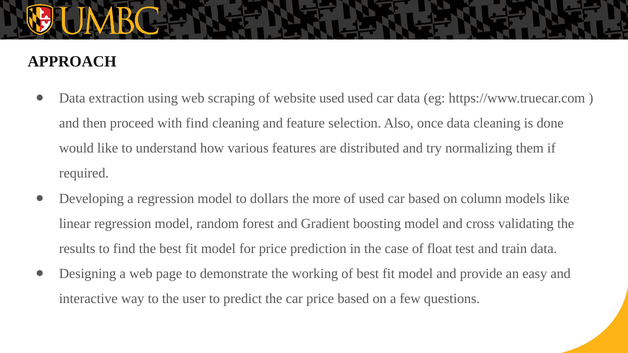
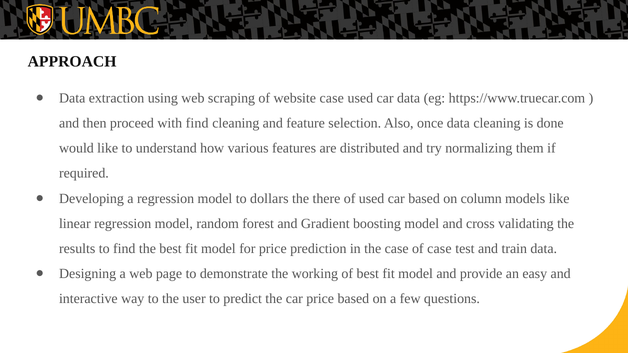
website used: used -> case
more: more -> there
of float: float -> case
